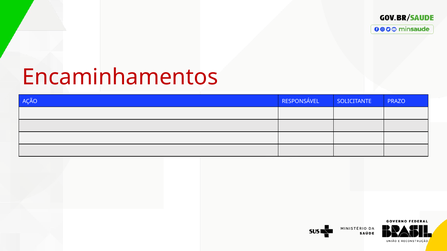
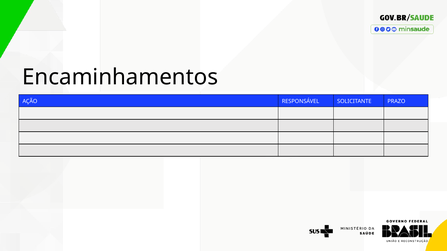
Encaminhamentos colour: red -> black
